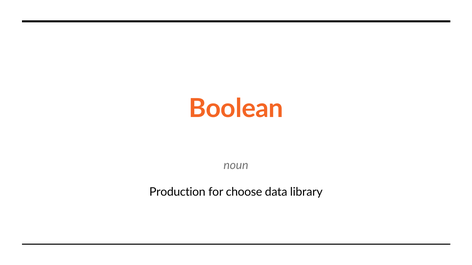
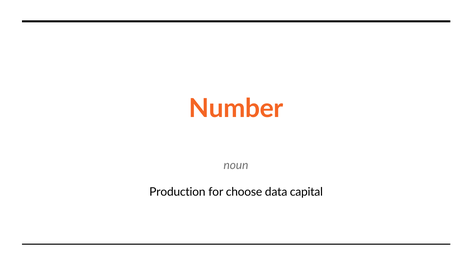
Boolean: Boolean -> Number
library: library -> capital
